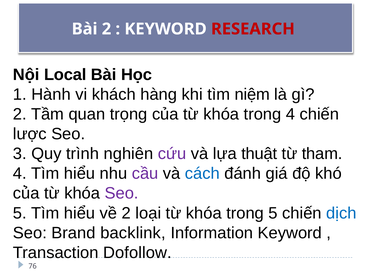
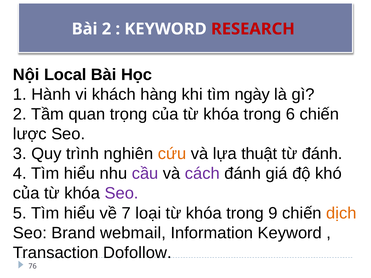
niệm: niệm -> ngày
trong 4: 4 -> 6
cứu colour: purple -> orange
từ tham: tham -> đánh
cách colour: blue -> purple
về 2: 2 -> 7
trong 5: 5 -> 9
dịch colour: blue -> orange
backlink: backlink -> webmail
